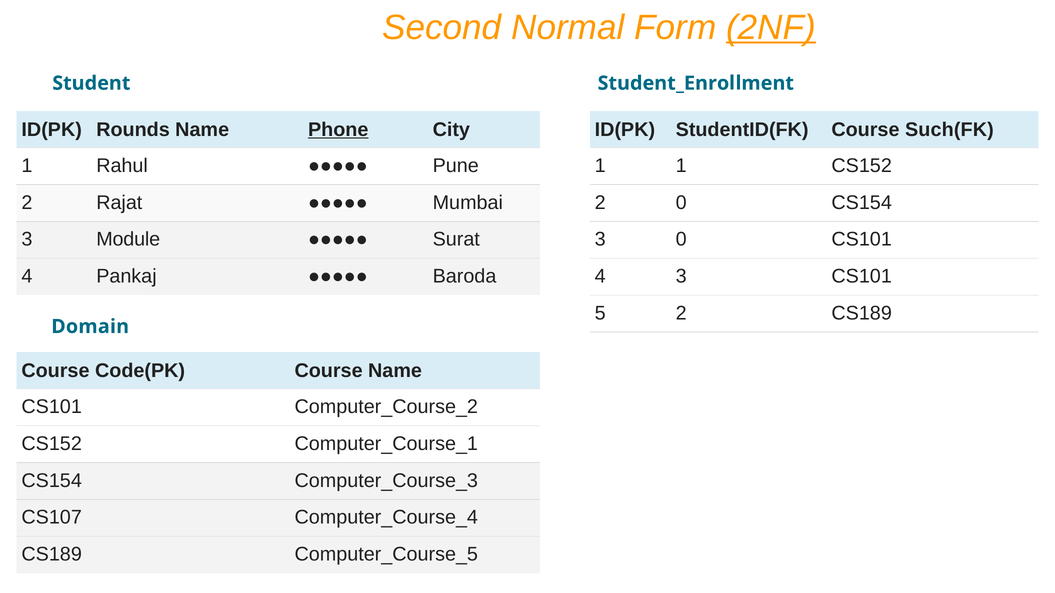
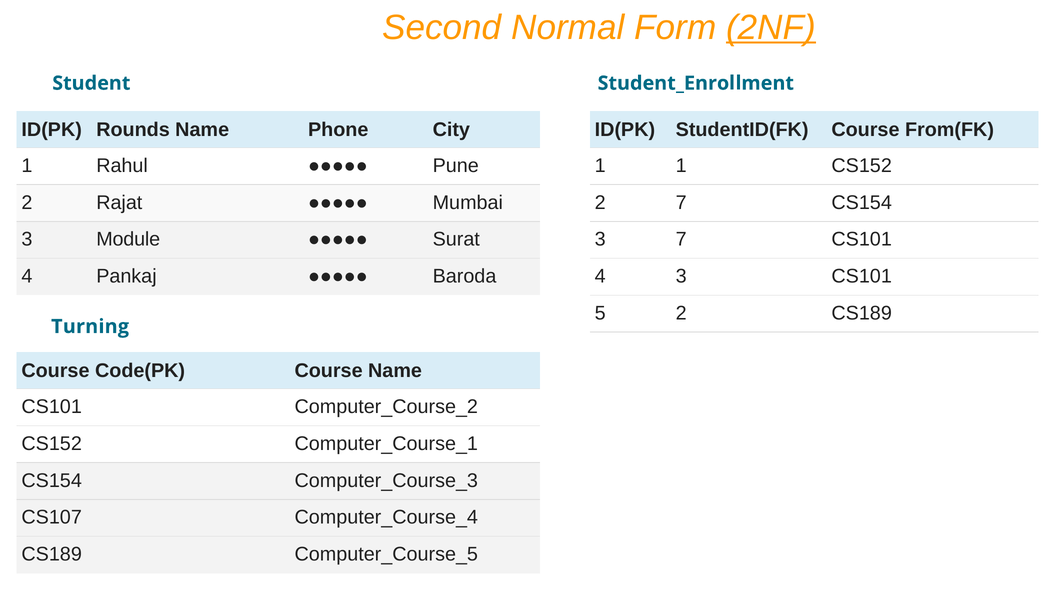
Phone underline: present -> none
Such(FK: Such(FK -> From(FK
2 0: 0 -> 7
3 0: 0 -> 7
Domain: Domain -> Turning
